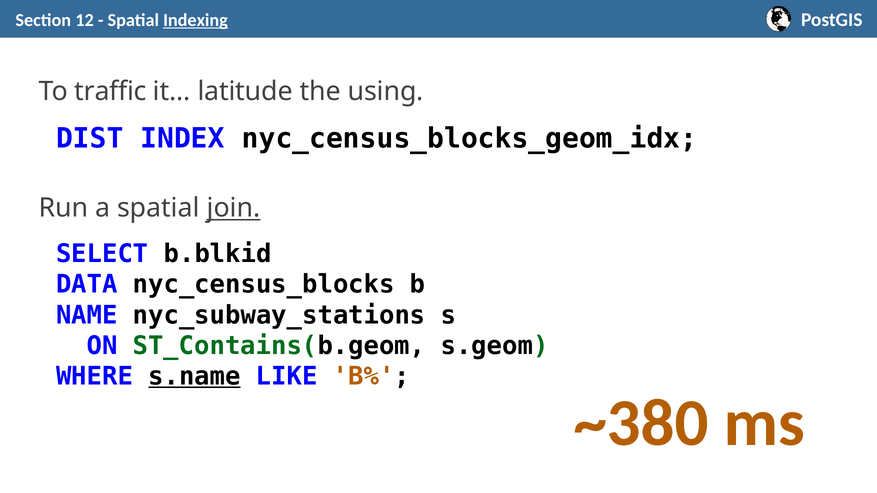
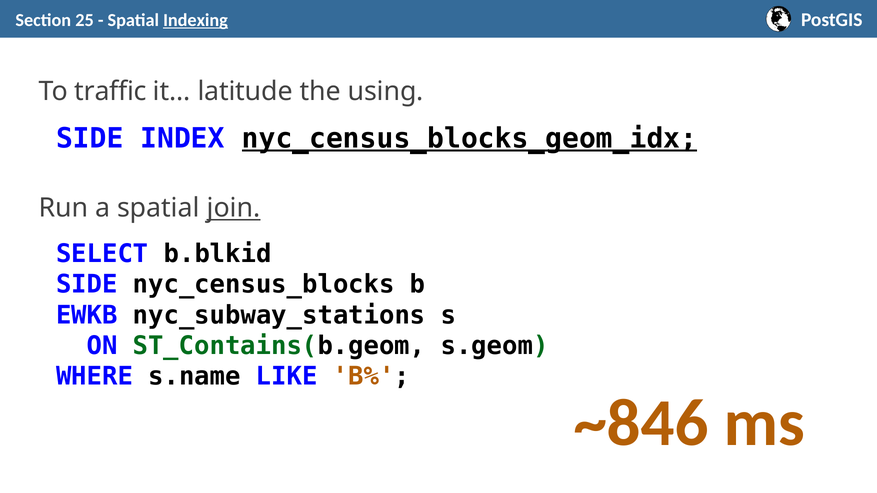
12: 12 -> 25
DIST at (90, 139): DIST -> SIDE
nyc_census_blocks_geom_idx underline: none -> present
DATA at (87, 285): DATA -> SIDE
NAME: NAME -> EWKB
s.name underline: present -> none
~380: ~380 -> ~846
